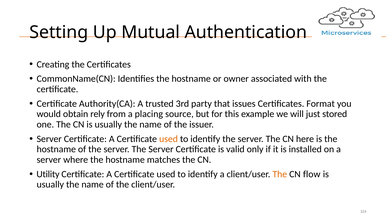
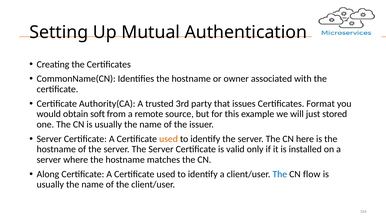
rely: rely -> soft
placing: placing -> remote
Utility: Utility -> Along
The at (280, 174) colour: orange -> blue
